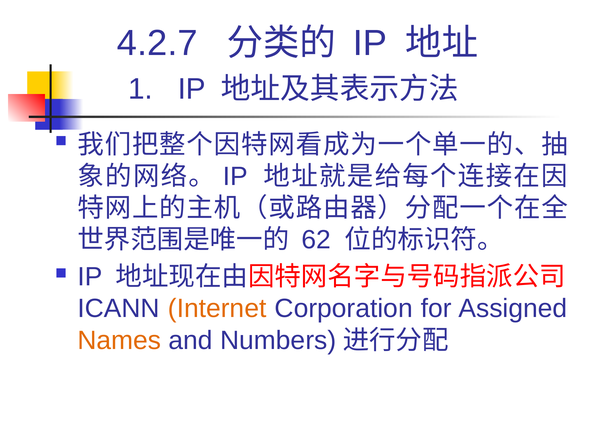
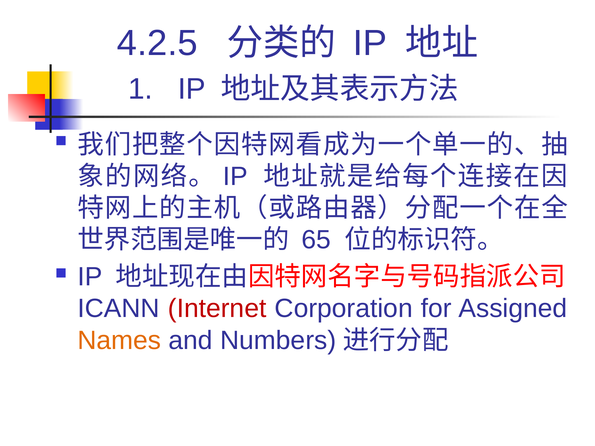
4.2.7: 4.2.7 -> 4.2.5
62: 62 -> 65
Internet colour: orange -> red
